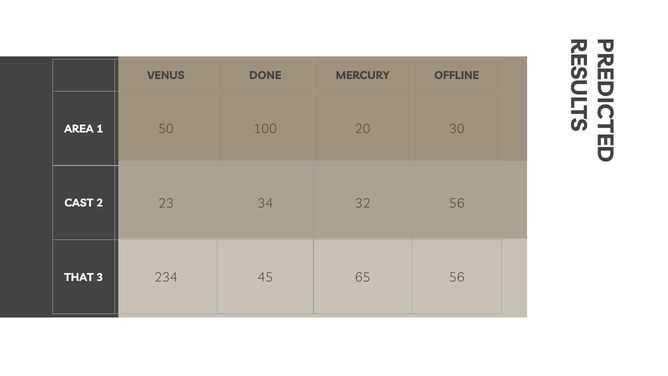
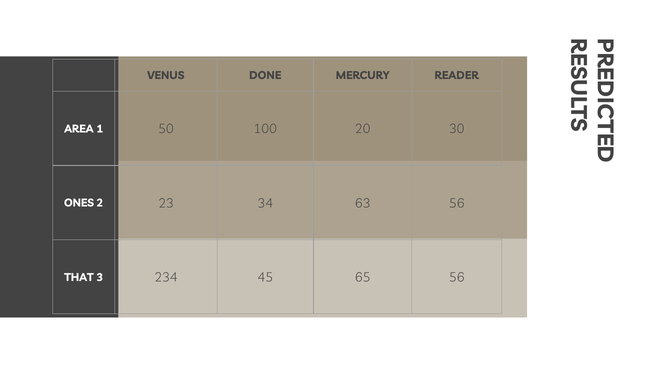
OFFLINE: OFFLINE -> READER
CAST: CAST -> ONES
32: 32 -> 63
